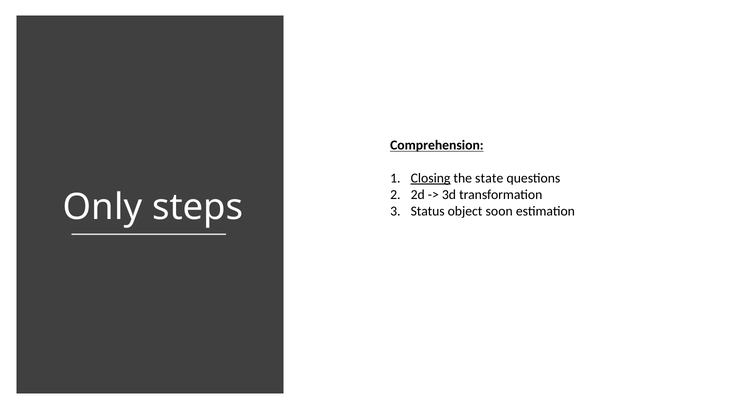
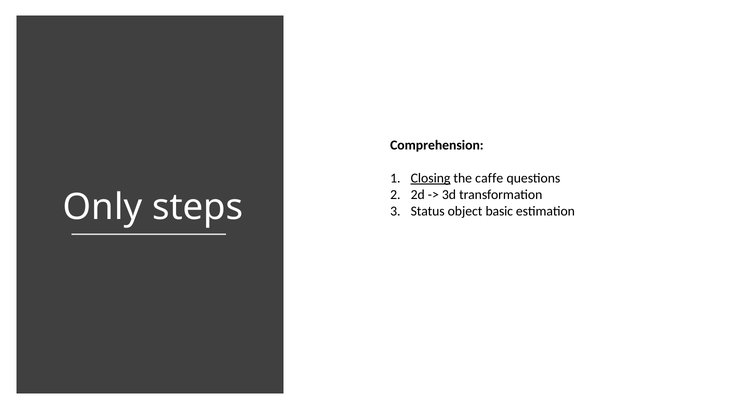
Comprehension underline: present -> none
state: state -> caffe
soon: soon -> basic
